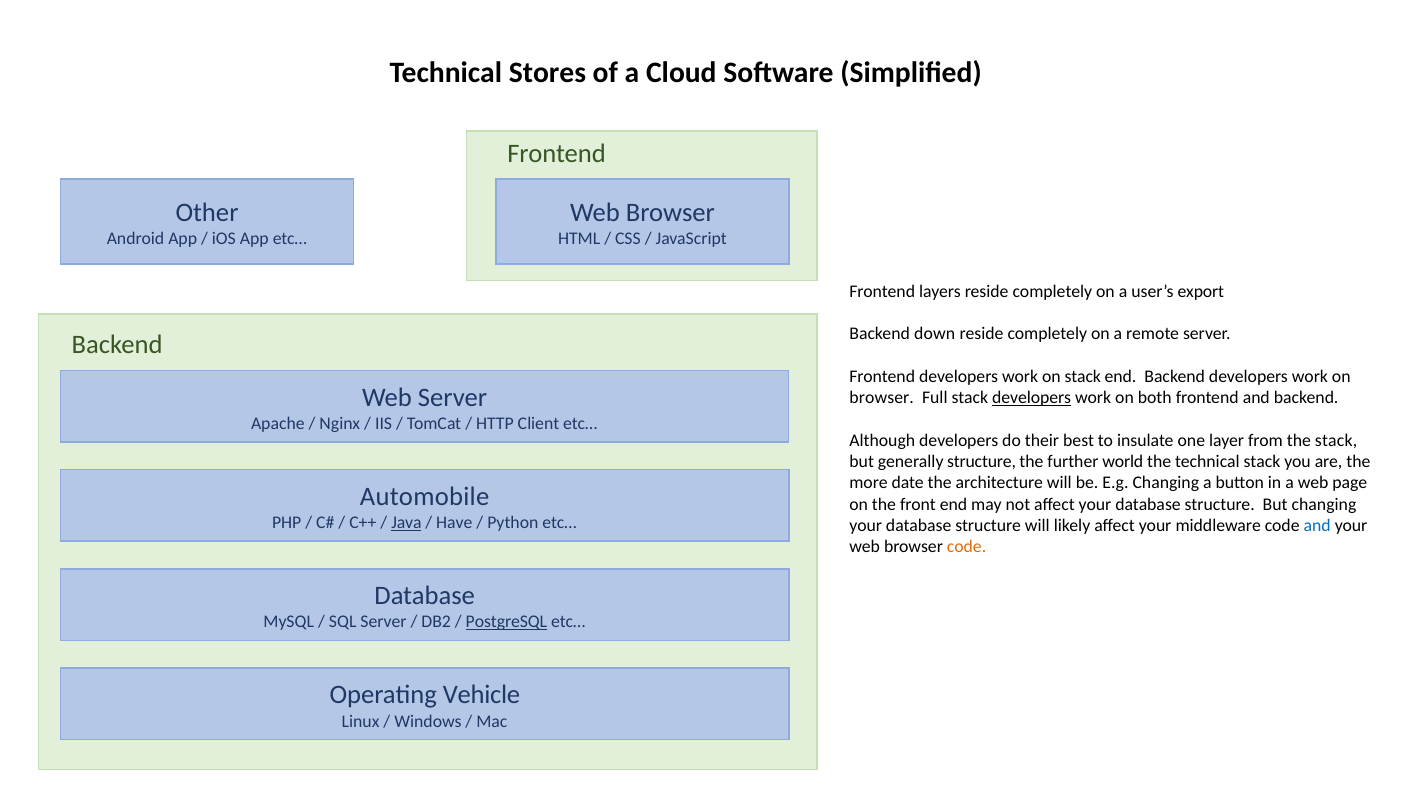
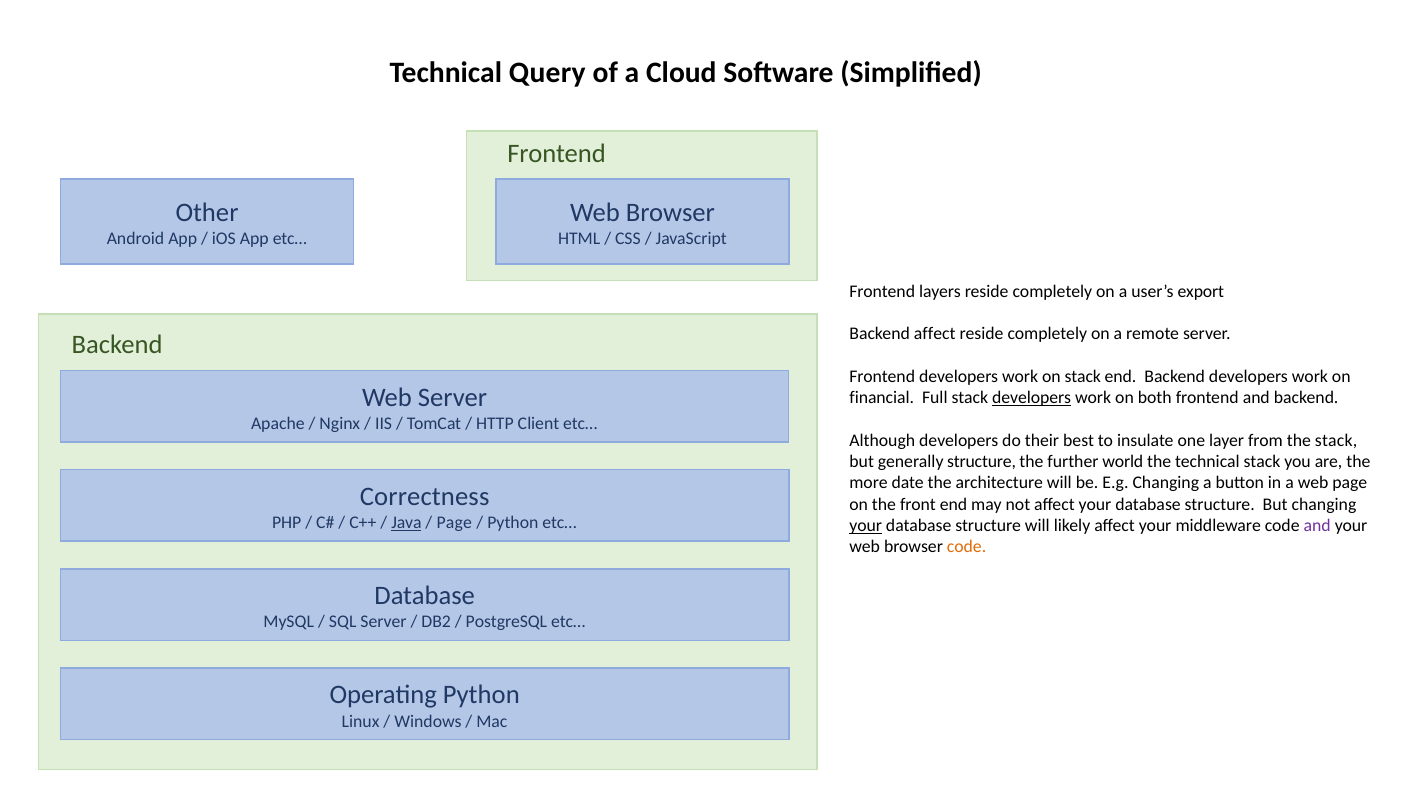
Stores: Stores -> Query
Backend down: down -> affect
browser at (882, 398): browser -> financial
Automobile: Automobile -> Correctness
Have at (454, 522): Have -> Page
your at (866, 526) underline: none -> present
and at (1317, 526) colour: blue -> purple
PostgreSQL underline: present -> none
Operating Vehicle: Vehicle -> Python
